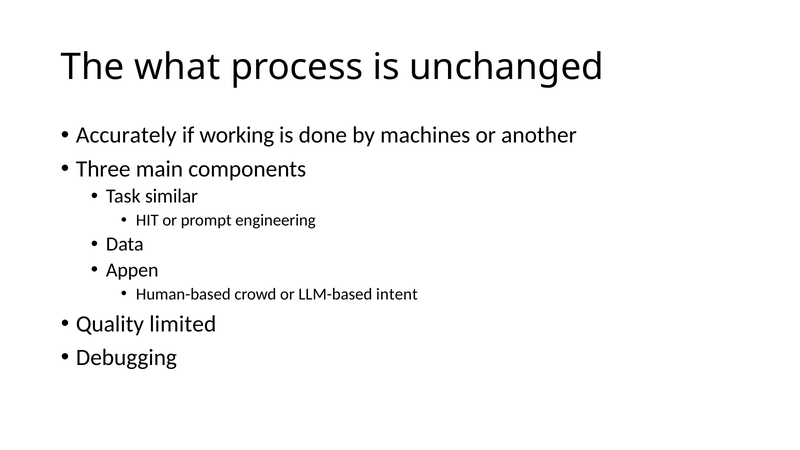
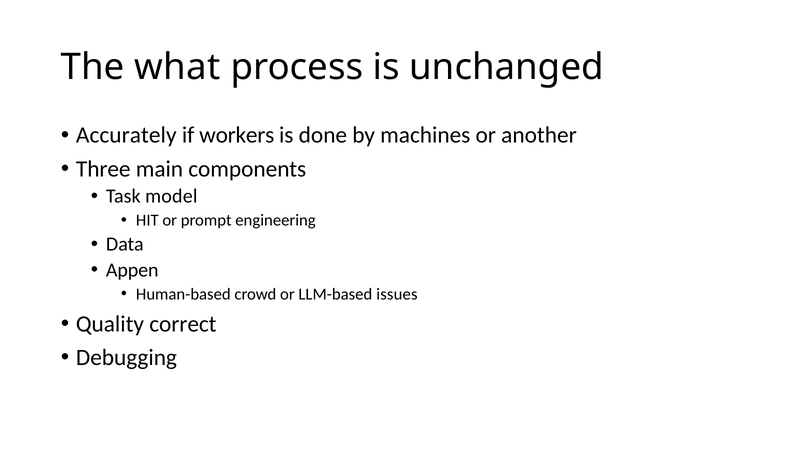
working: working -> workers
similar: similar -> model
intent: intent -> issues
limited: limited -> correct
